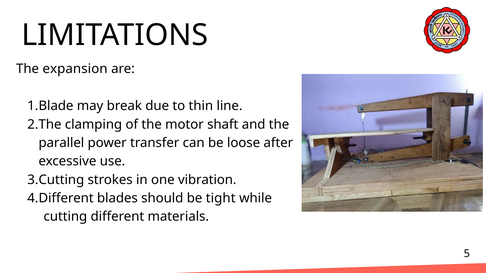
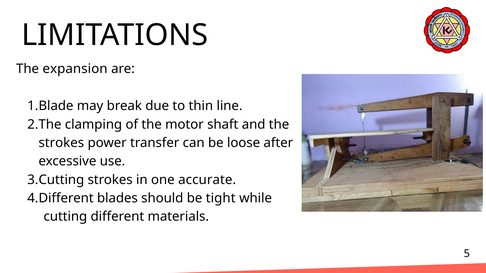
parallel at (61, 143): parallel -> strokes
vibration: vibration -> accurate
